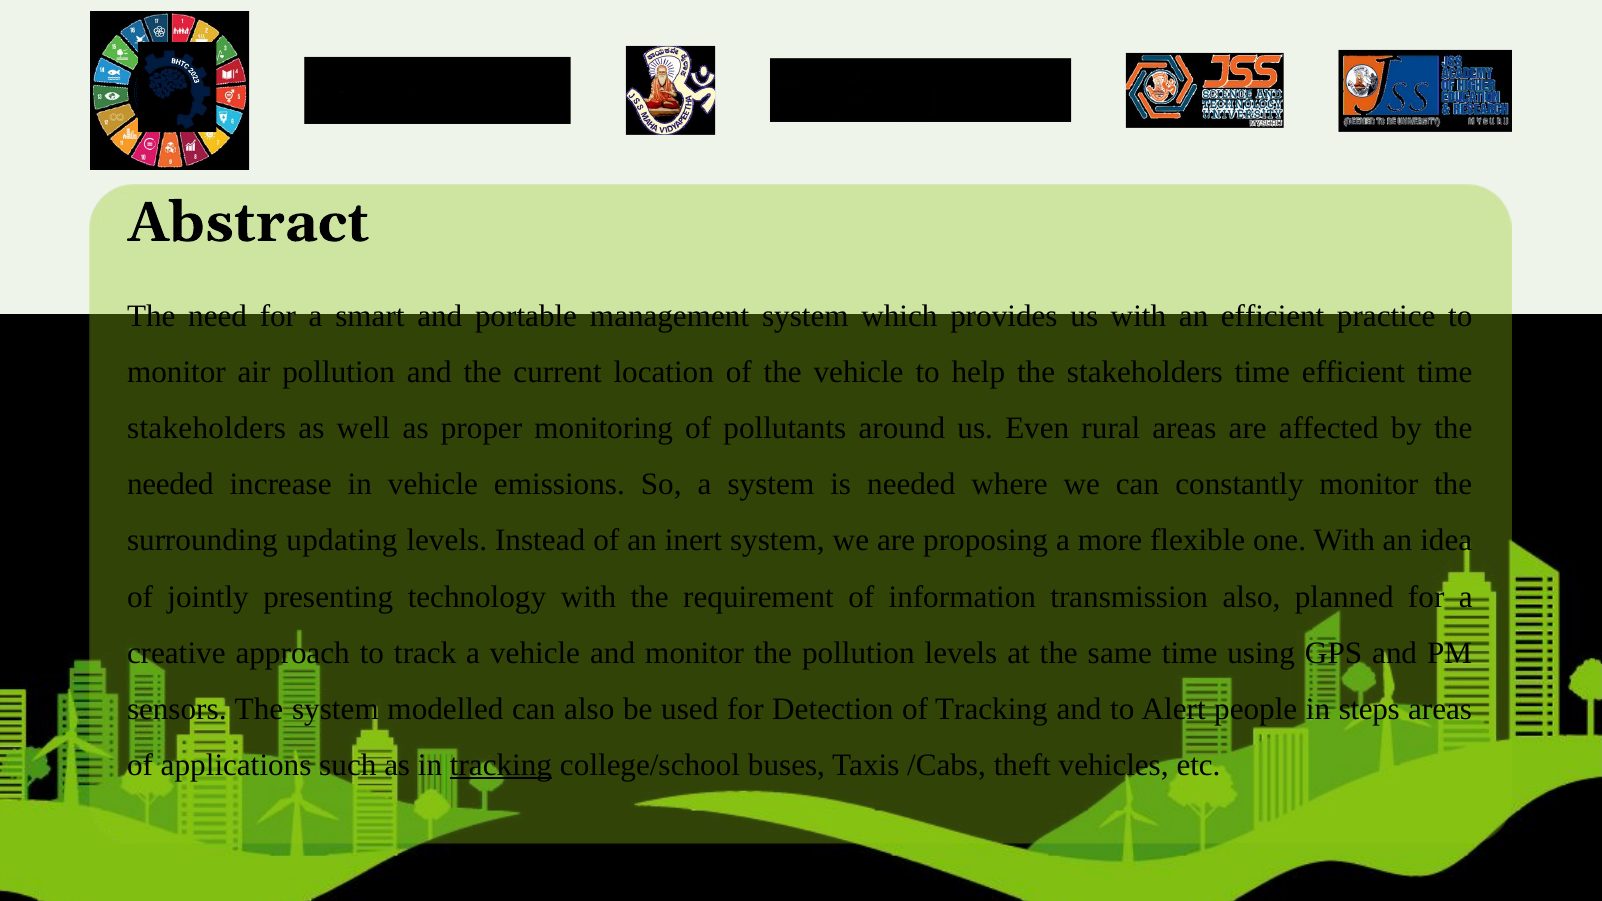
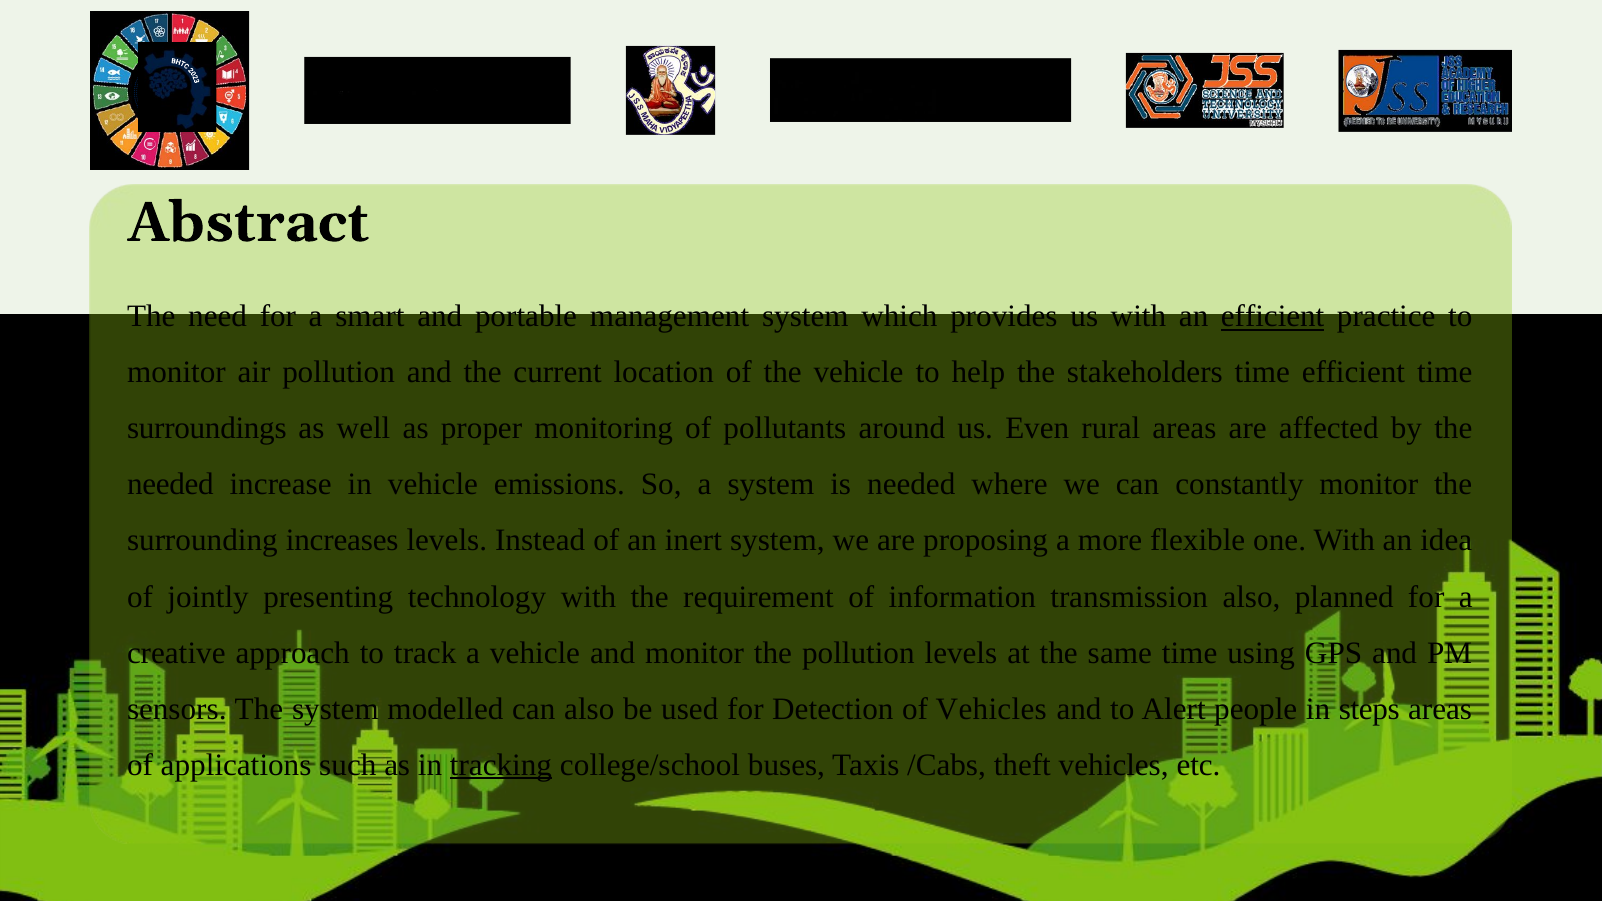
efficient at (1273, 316) underline: none -> present
stakeholders at (207, 429): stakeholders -> surroundings
updating: updating -> increases
of Tracking: Tracking -> Vehicles
